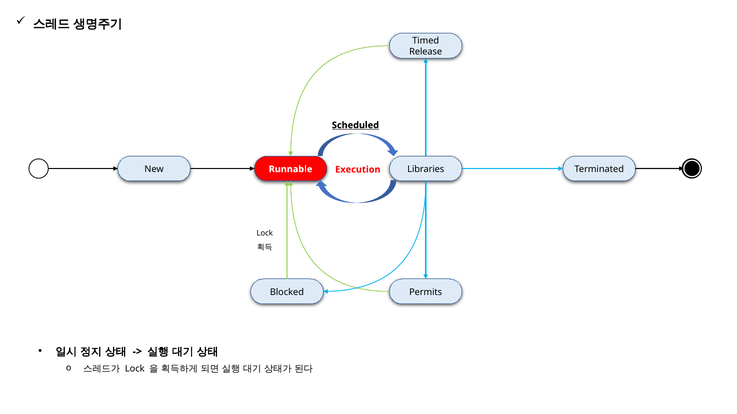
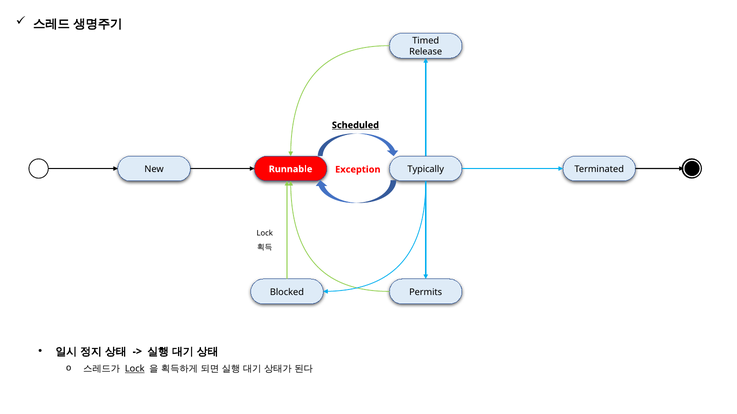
Libraries: Libraries -> Typically
Execution: Execution -> Exception
Lock at (135, 369) underline: none -> present
